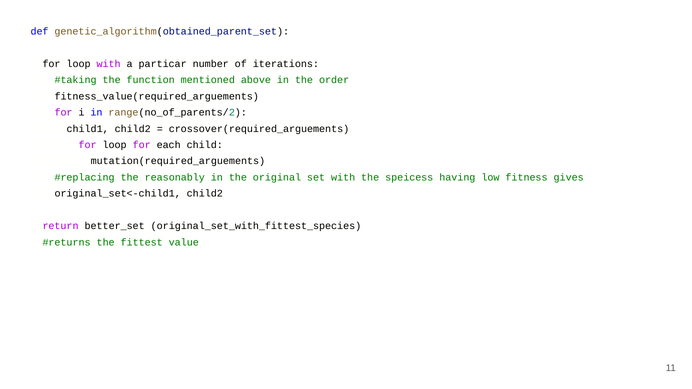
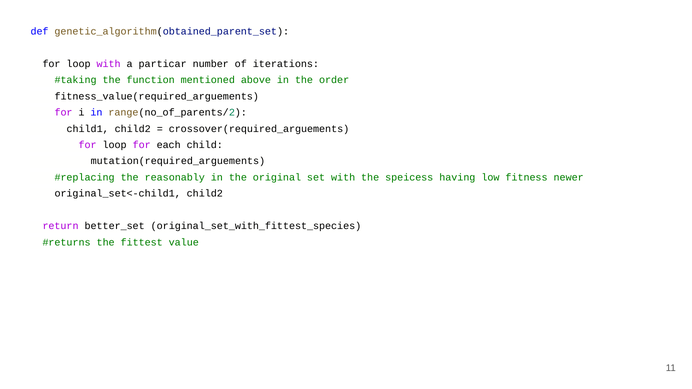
gives: gives -> newer
